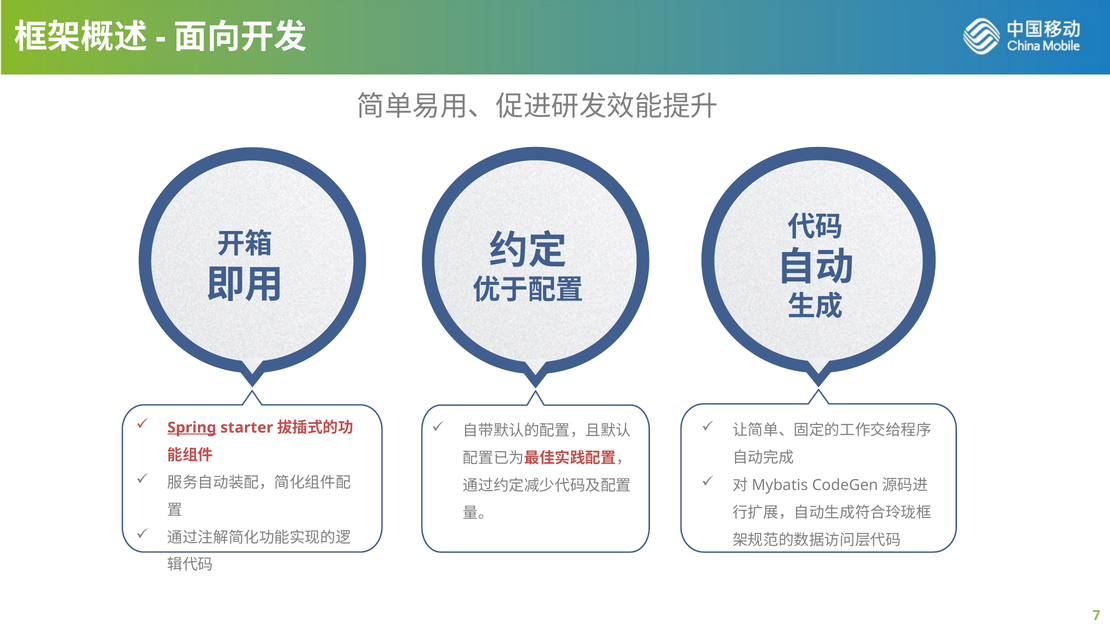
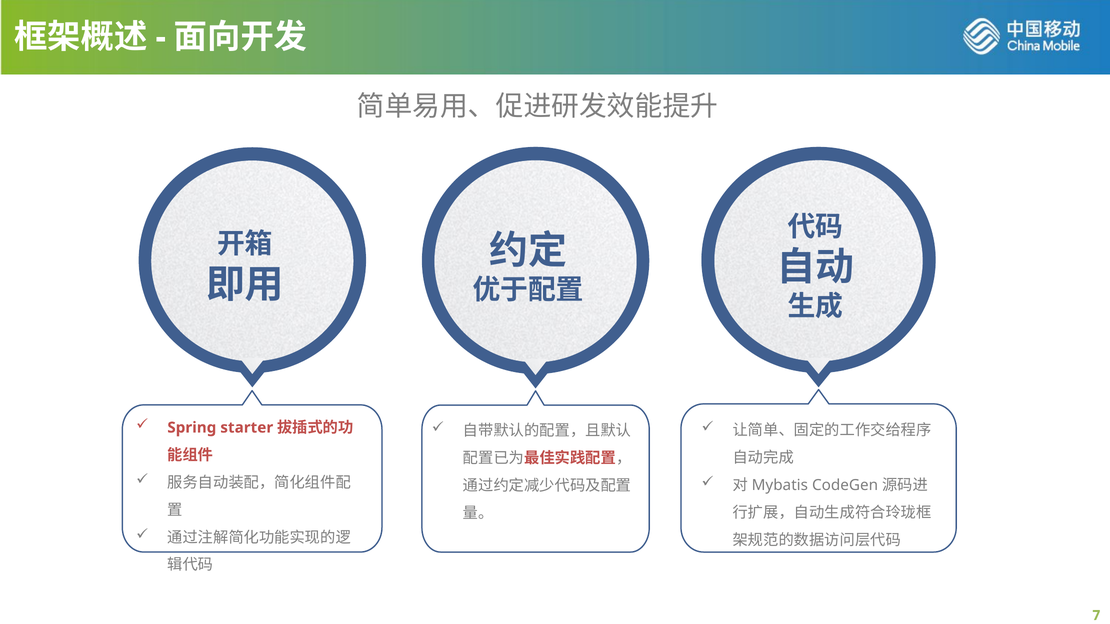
Spring underline: present -> none
